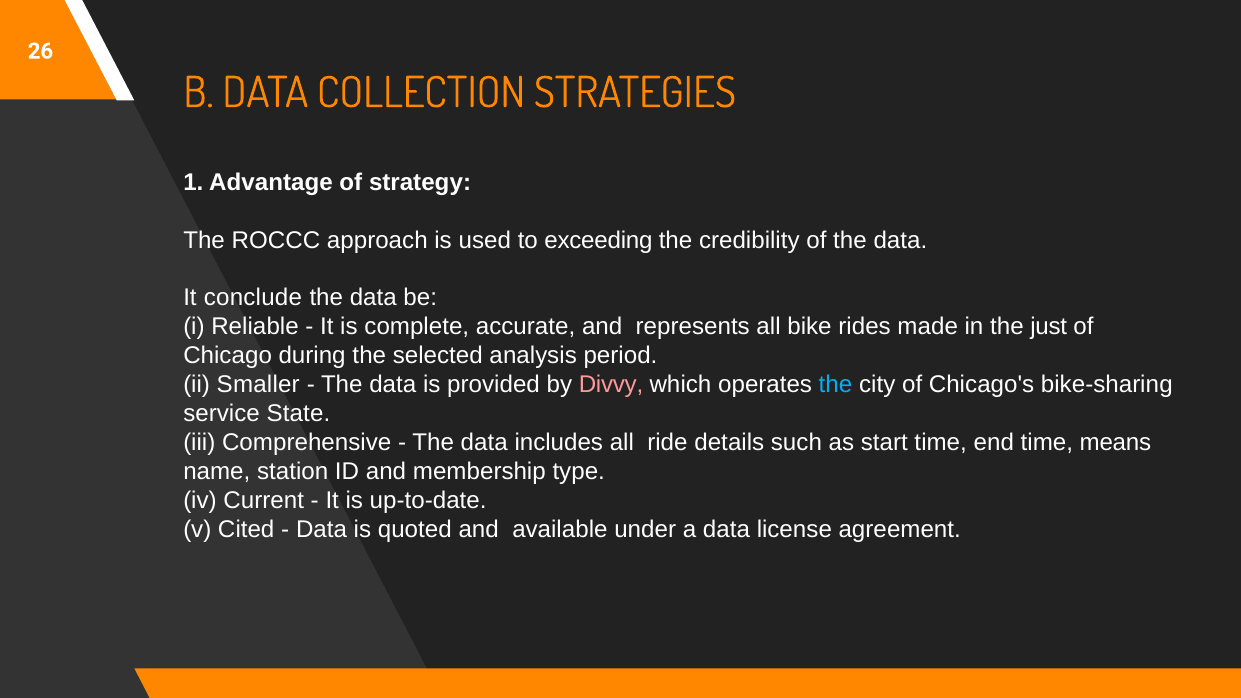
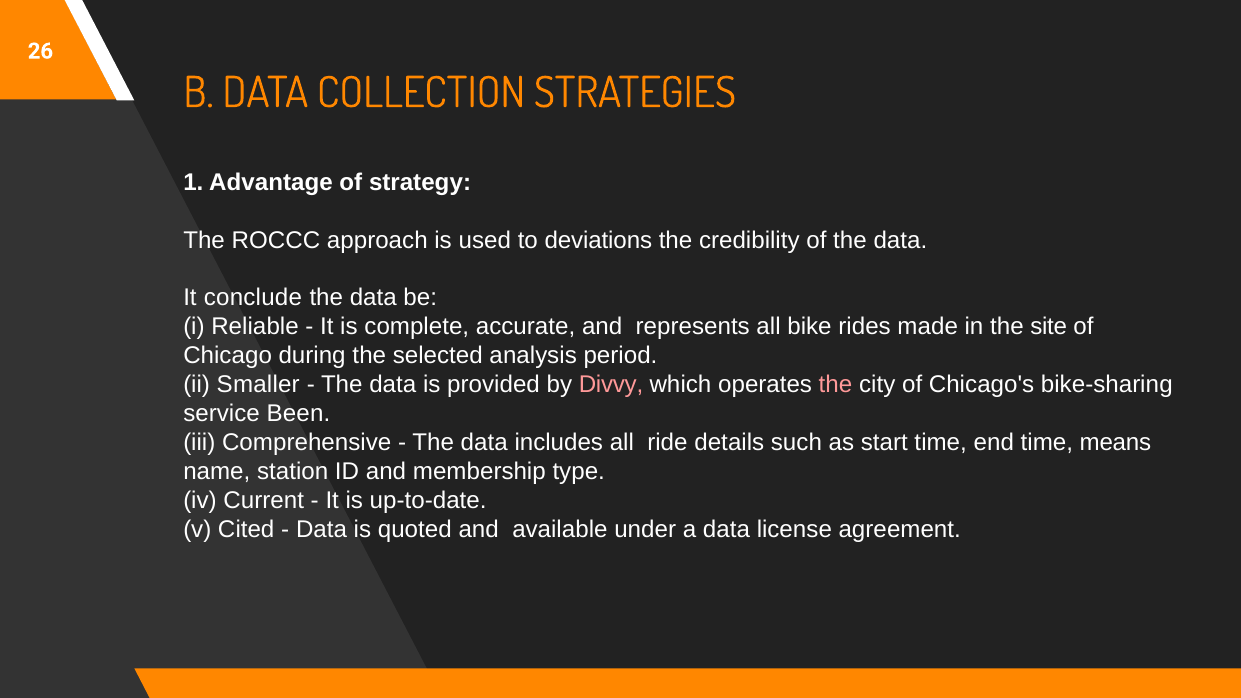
exceeding: exceeding -> deviations
just: just -> site
the at (836, 385) colour: light blue -> pink
State: State -> Been
